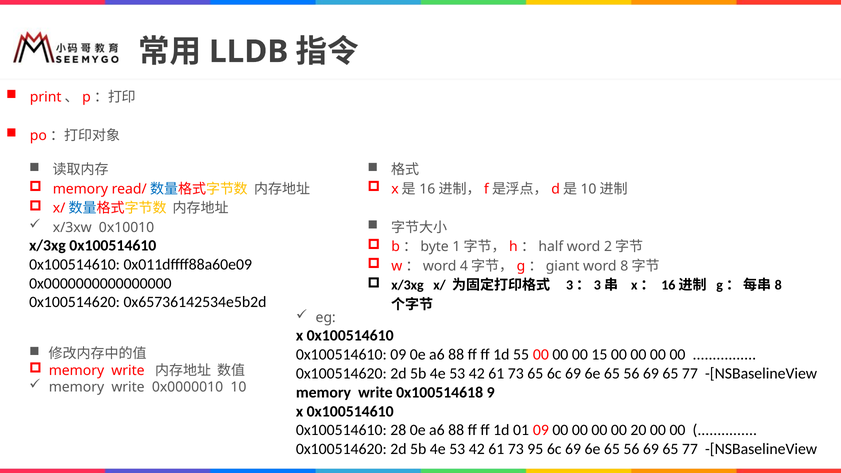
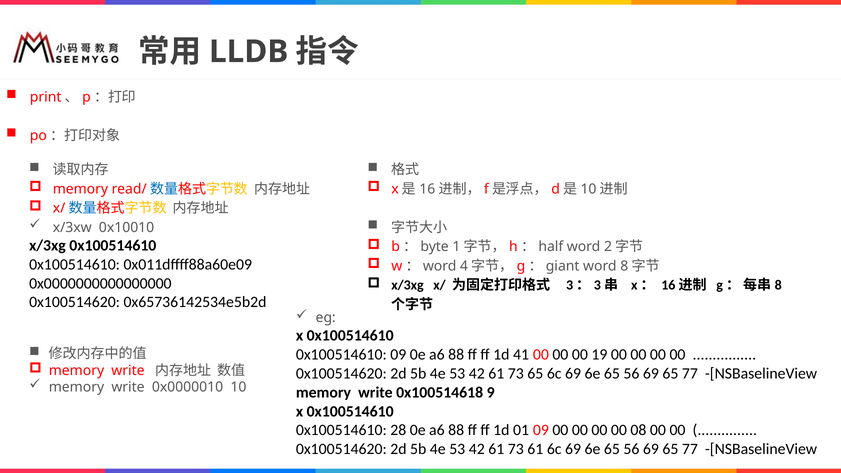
55: 55 -> 41
15: 15 -> 19
20: 20 -> 08
73 95: 95 -> 61
